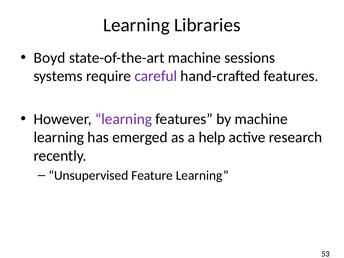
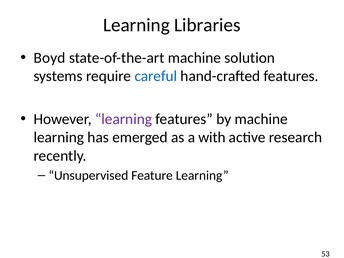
sessions: sessions -> solution
careful colour: purple -> blue
help: help -> with
